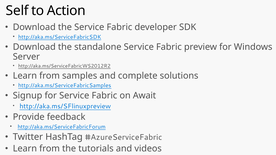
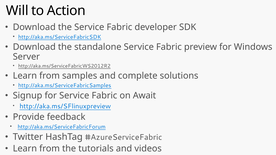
Self: Self -> Will
